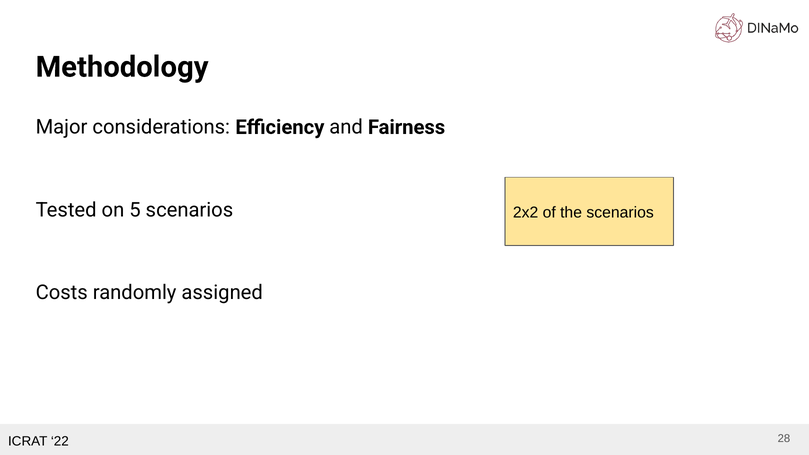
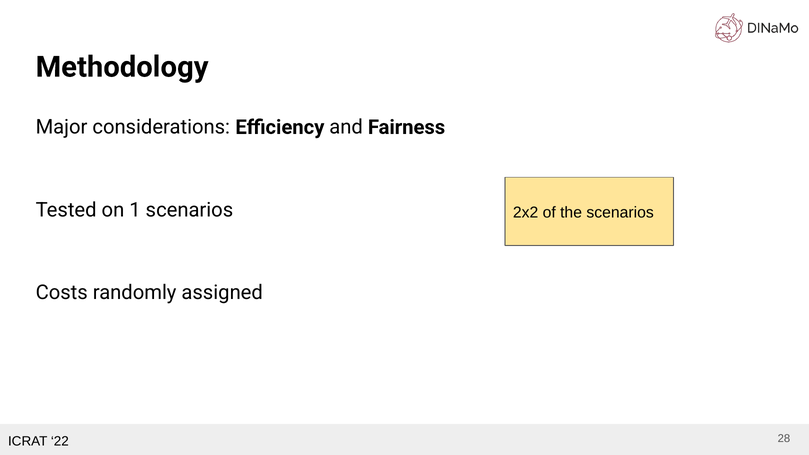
5: 5 -> 1
